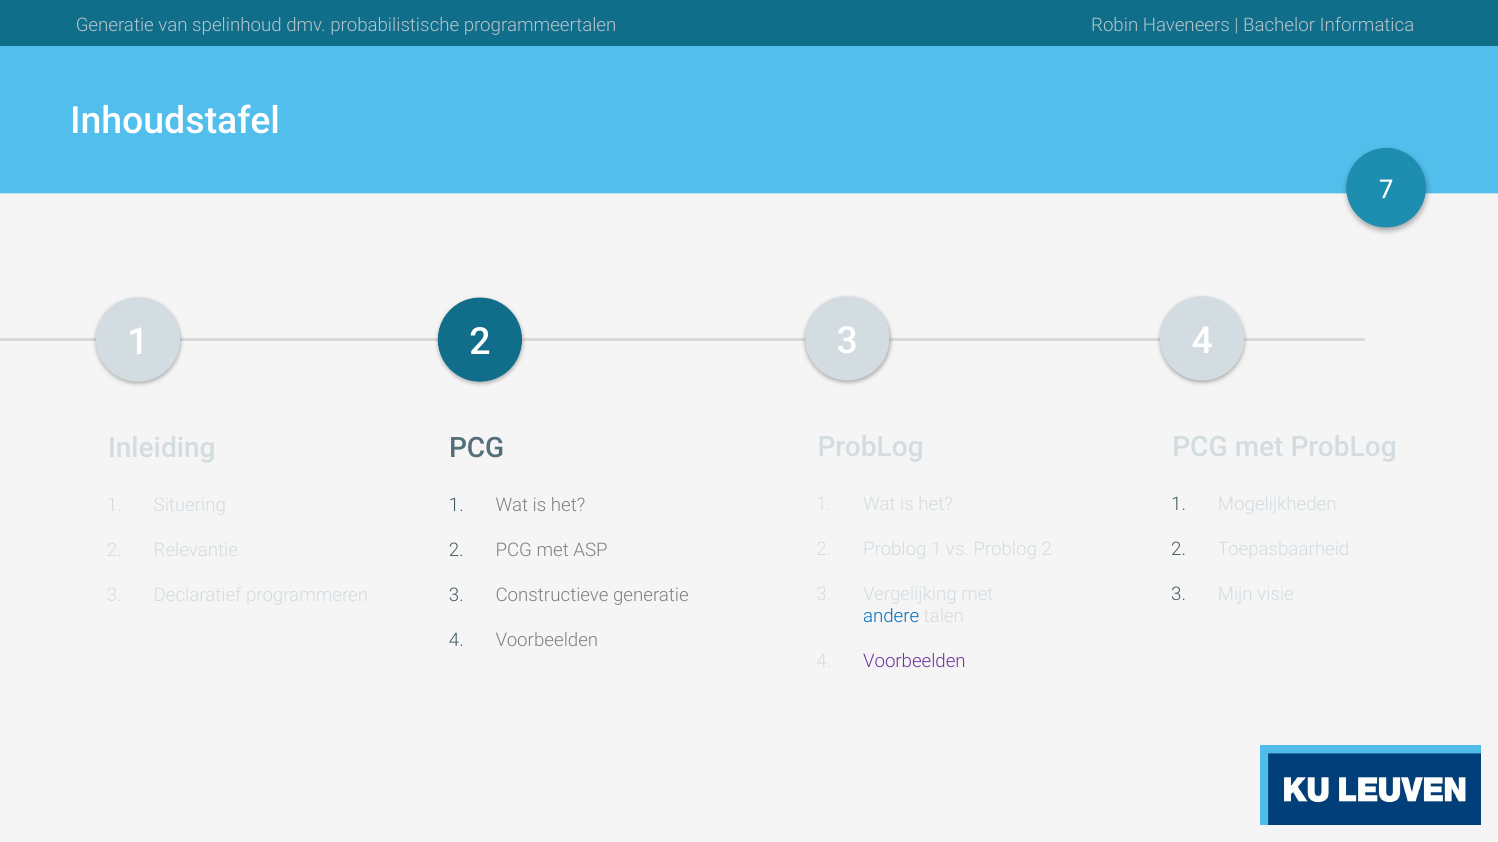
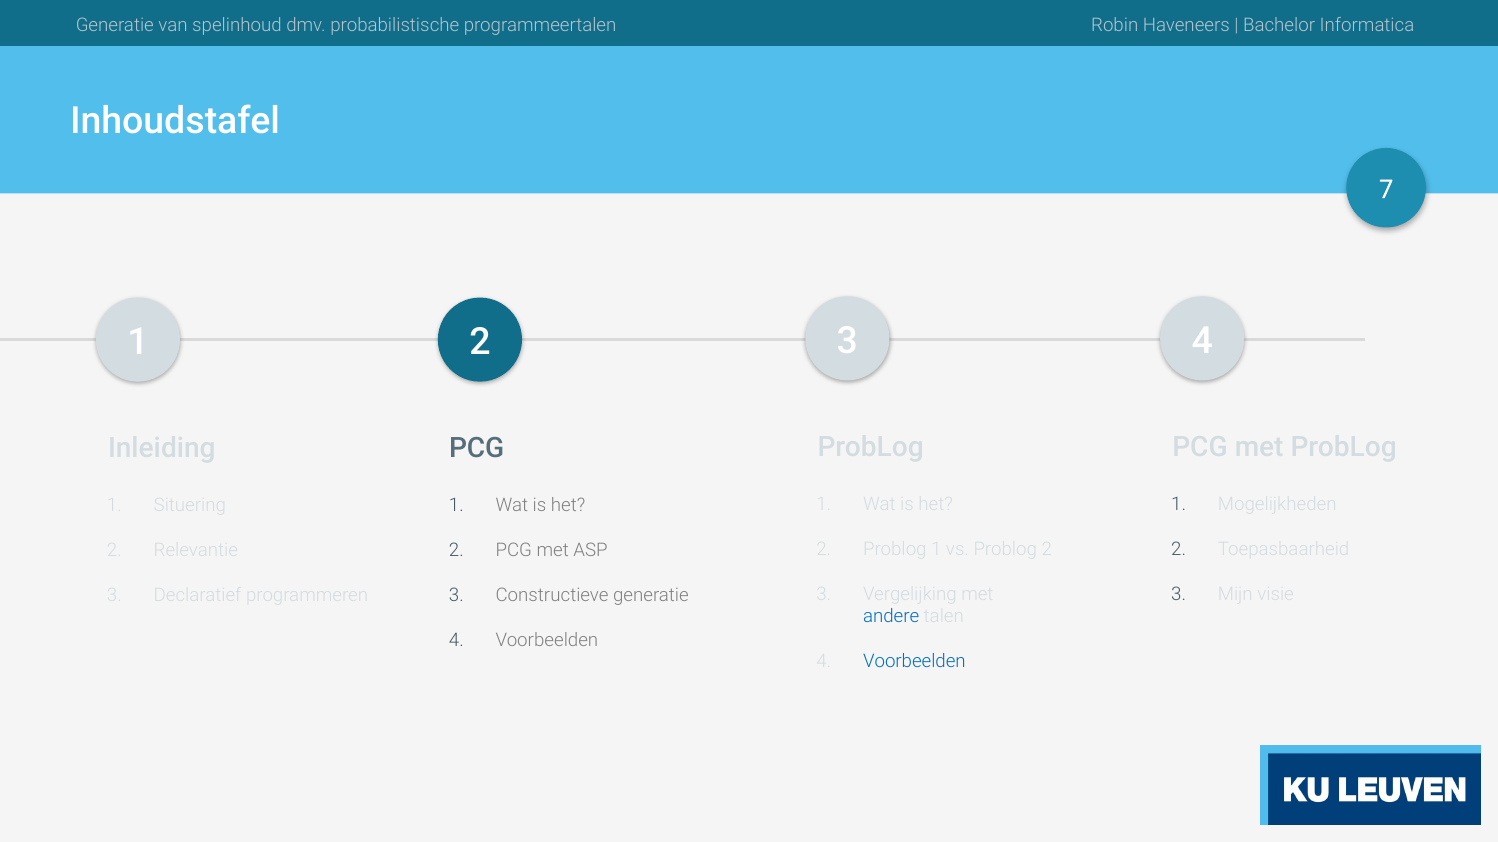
Voorbeelden at (914, 662) colour: purple -> blue
